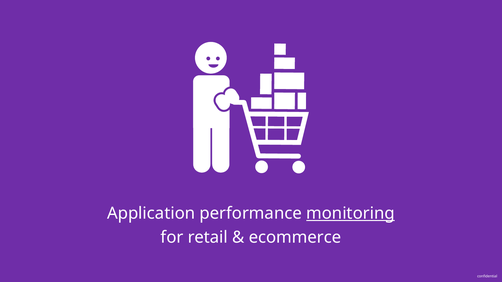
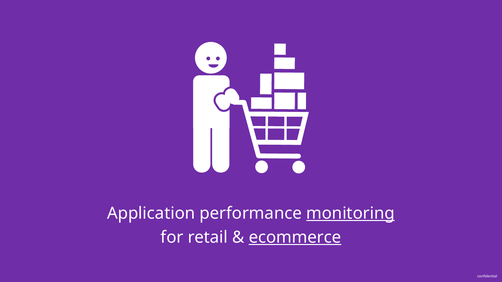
ecommerce underline: none -> present
